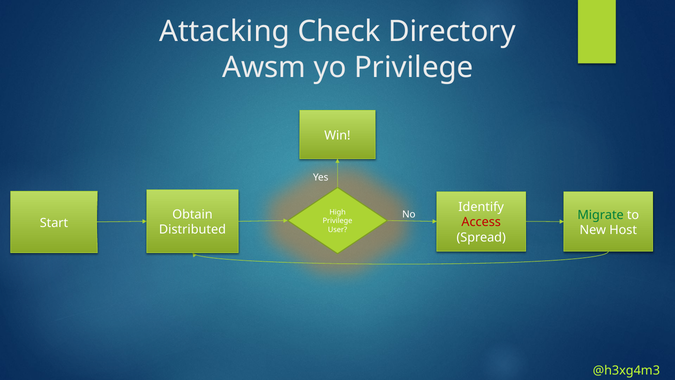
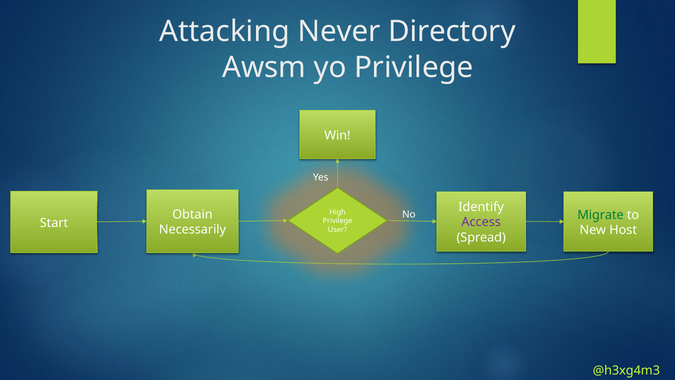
Check: Check -> Never
Access colour: red -> purple
Distributed: Distributed -> Necessarily
